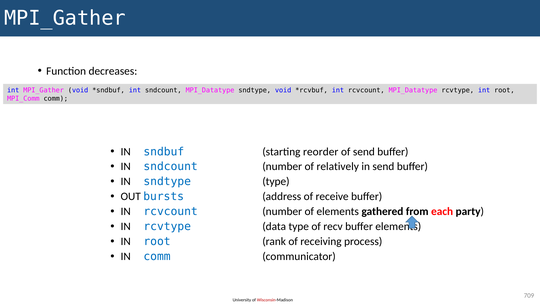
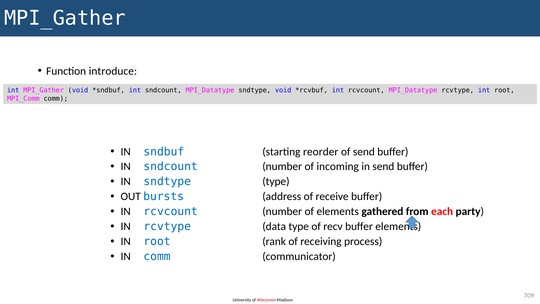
decreases: decreases -> introduce
relatively: relatively -> incoming
